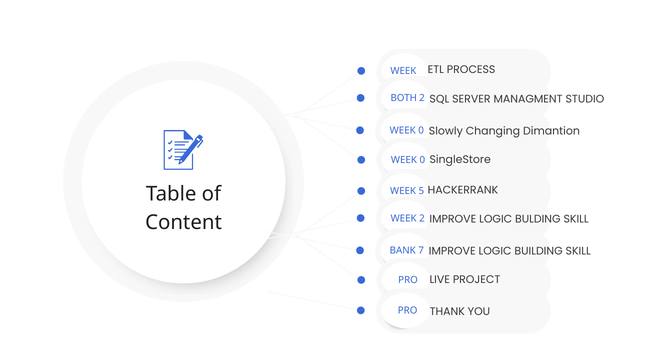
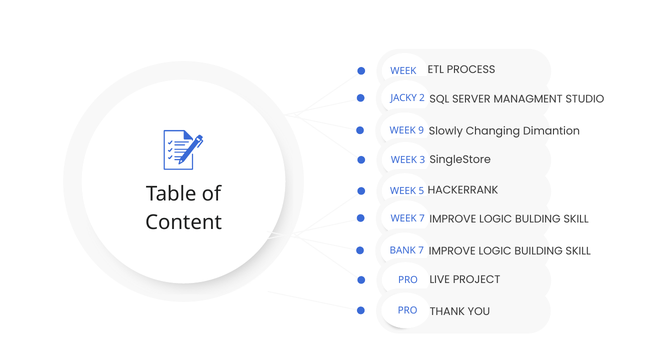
BOTH: BOTH -> JACKY
0 at (421, 131): 0 -> 9
0 at (422, 160): 0 -> 3
WEEK 2: 2 -> 7
